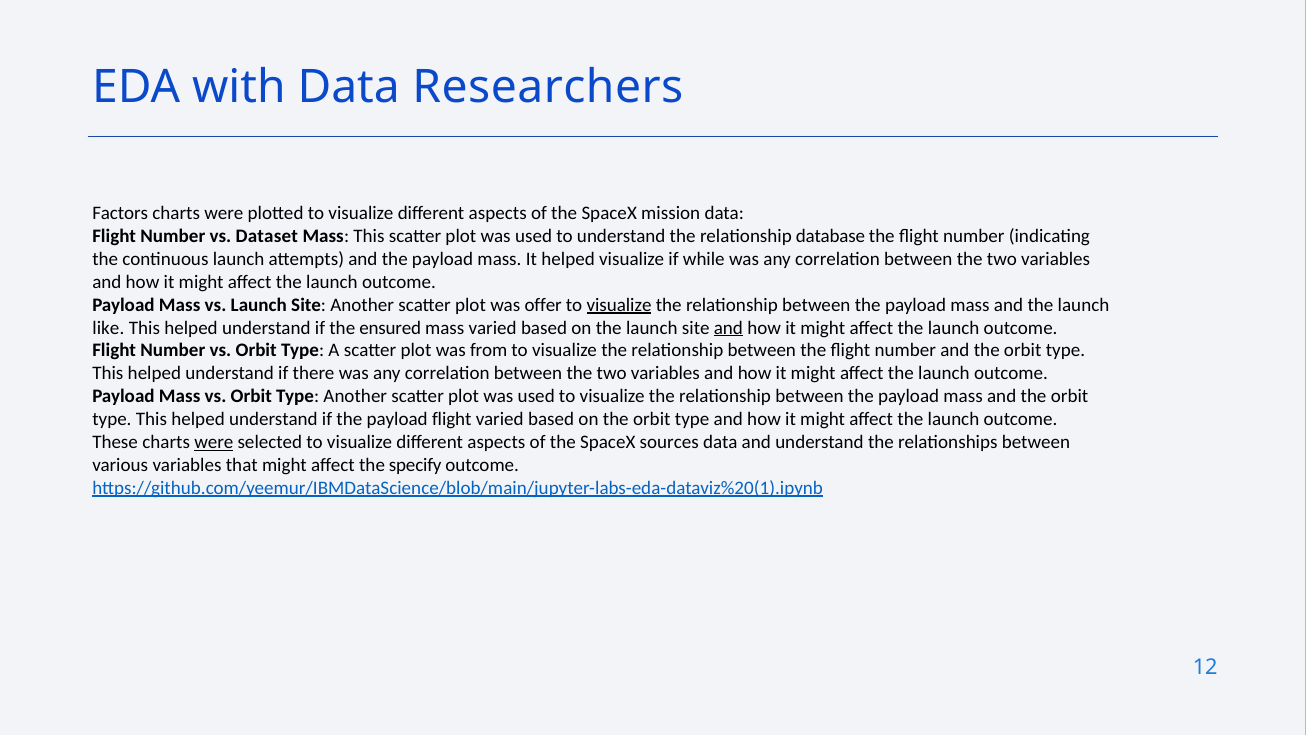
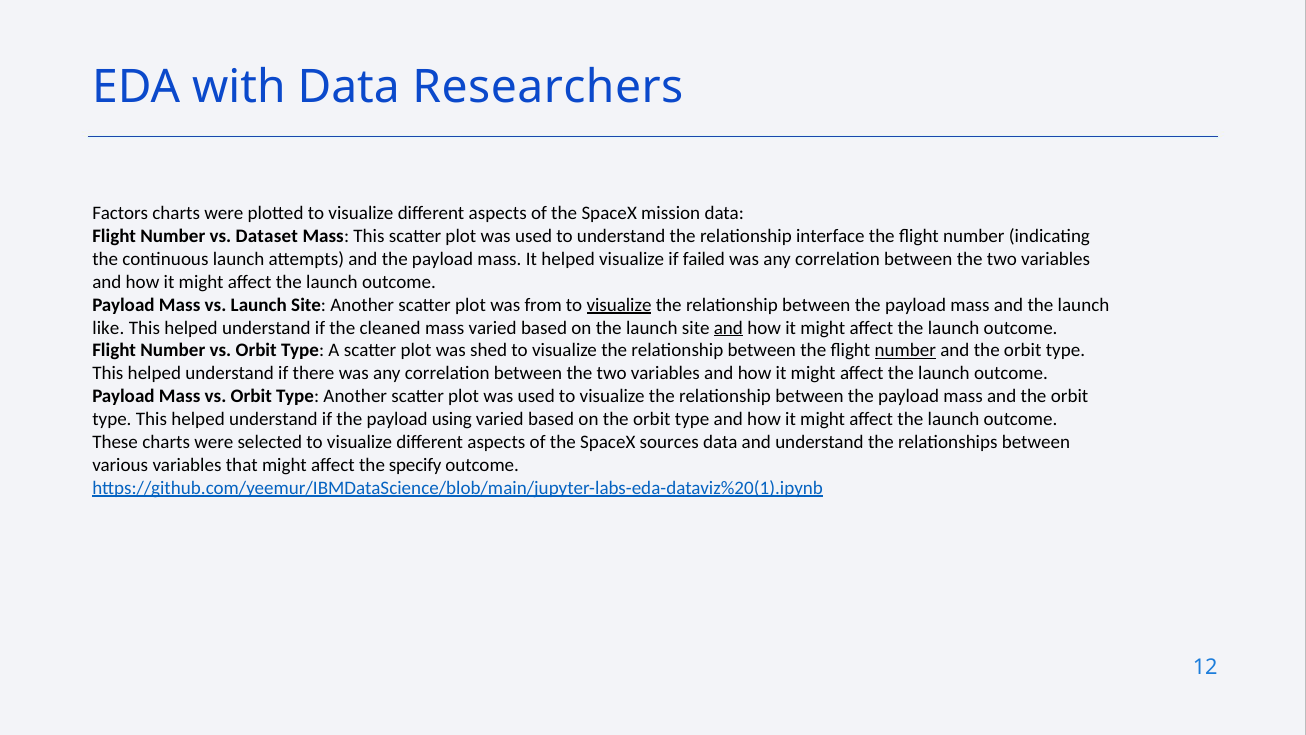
database: database -> interface
while: while -> failed
offer: offer -> from
ensured: ensured -> cleaned
from: from -> shed
number at (905, 350) underline: none -> present
payload flight: flight -> using
were at (214, 442) underline: present -> none
